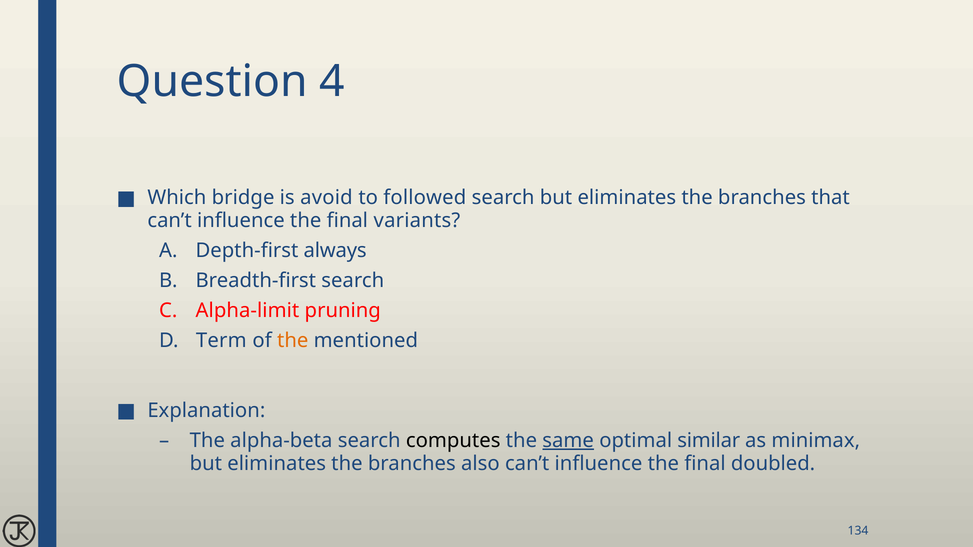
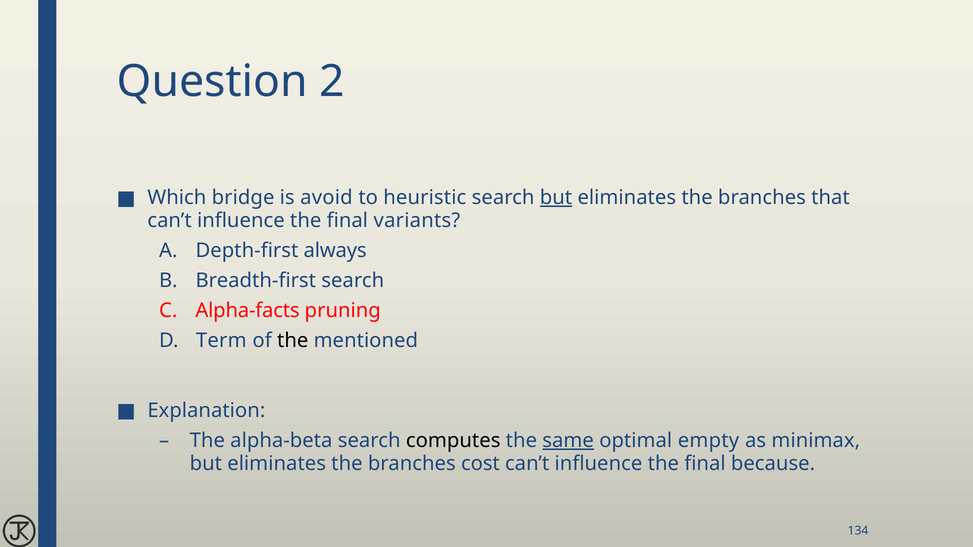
4: 4 -> 2
followed: followed -> heuristic
but at (556, 198) underline: none -> present
Alpha-limit: Alpha-limit -> Alpha-facts
the at (293, 341) colour: orange -> black
similar: similar -> empty
also: also -> cost
doubled: doubled -> because
